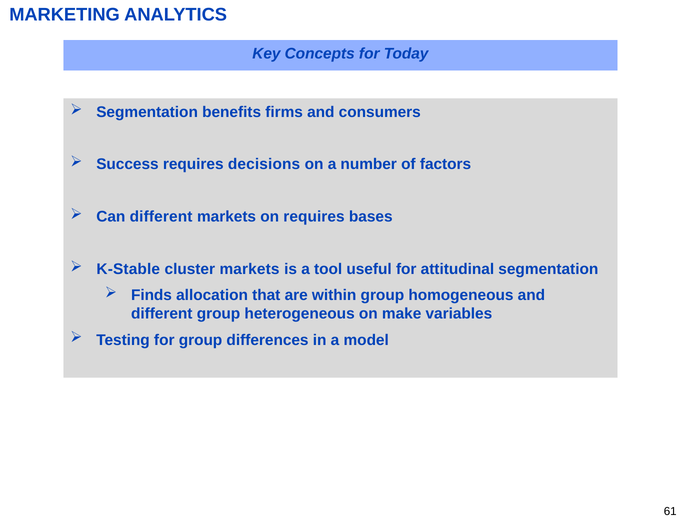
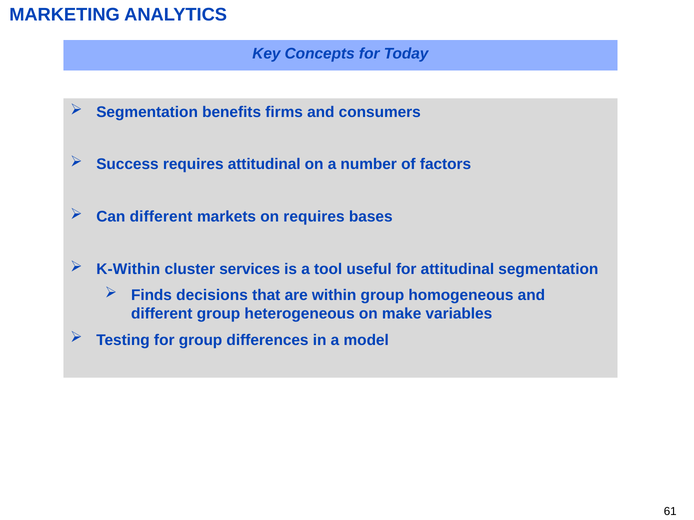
requires decisions: decisions -> attitudinal
K-Stable: K-Stable -> K-Within
cluster markets: markets -> services
allocation: allocation -> decisions
